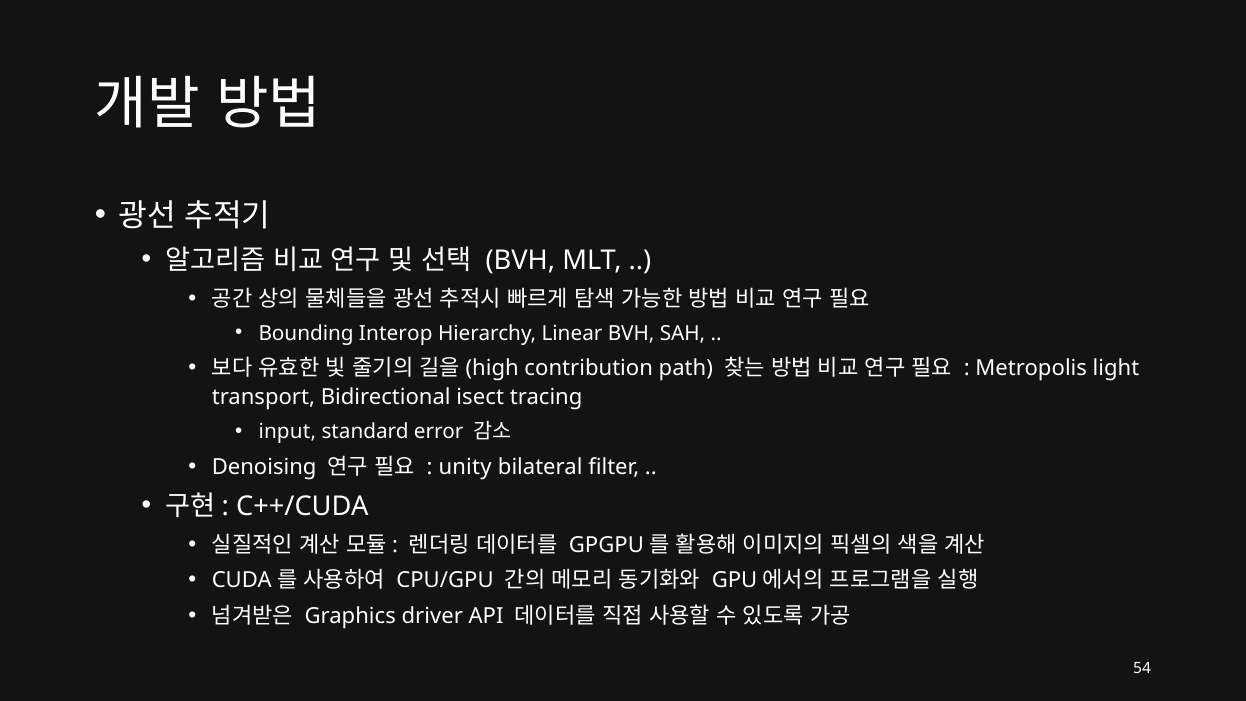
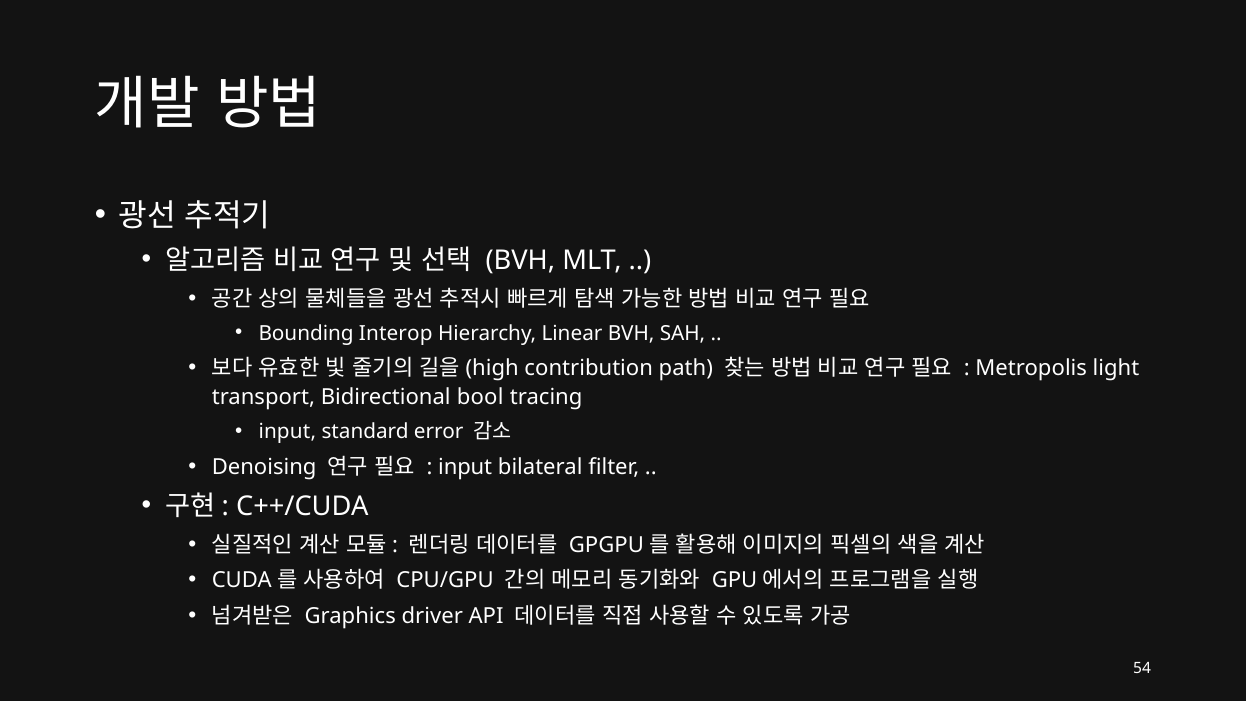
isect: isect -> bool
unity at (465, 467): unity -> input
